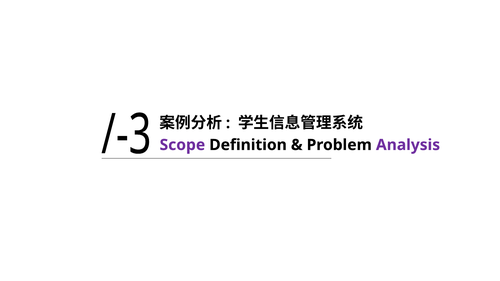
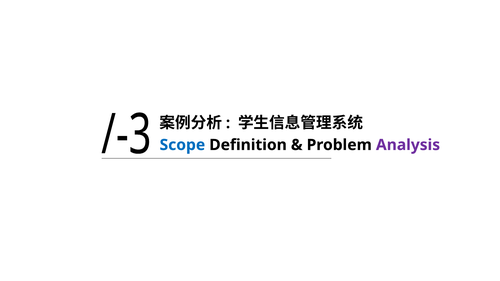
Scope colour: purple -> blue
